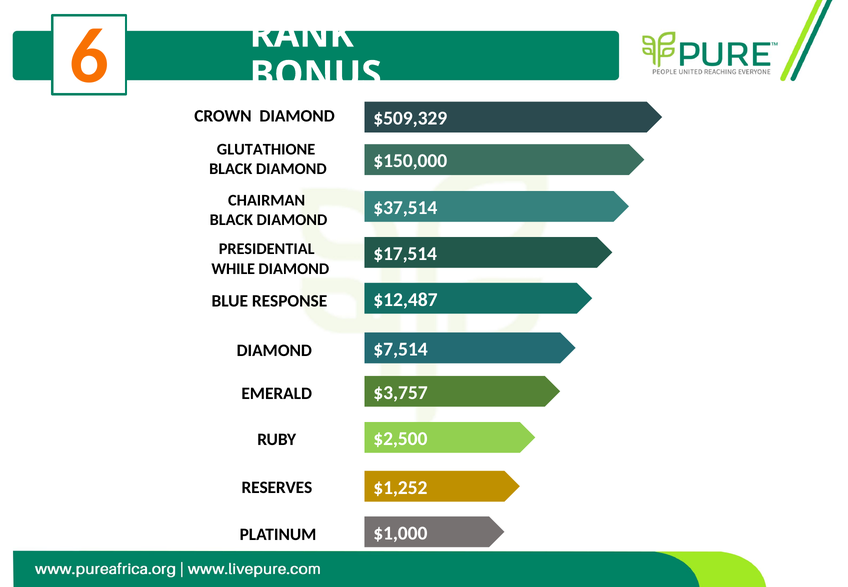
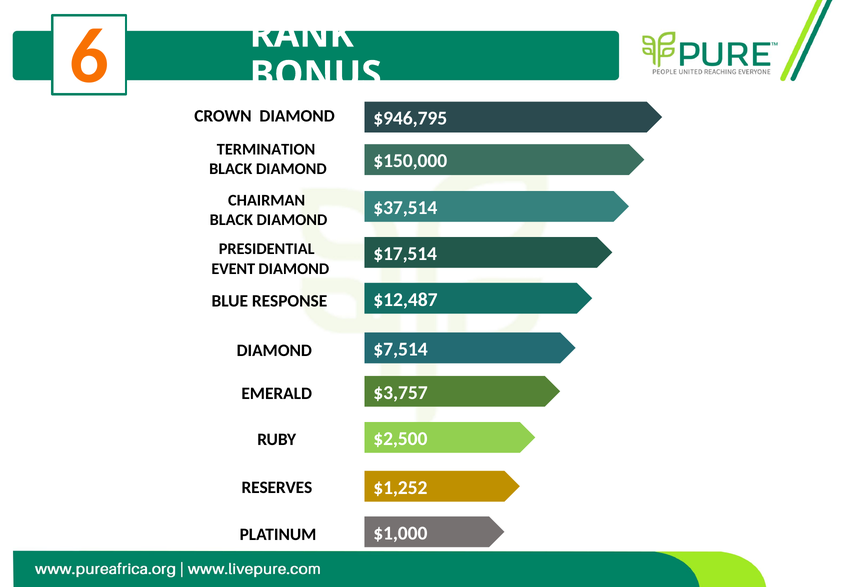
$509,329: $509,329 -> $946,795
GLUTATHIONE: GLUTATHIONE -> TERMINATION
WHILE: WHILE -> EVENT
